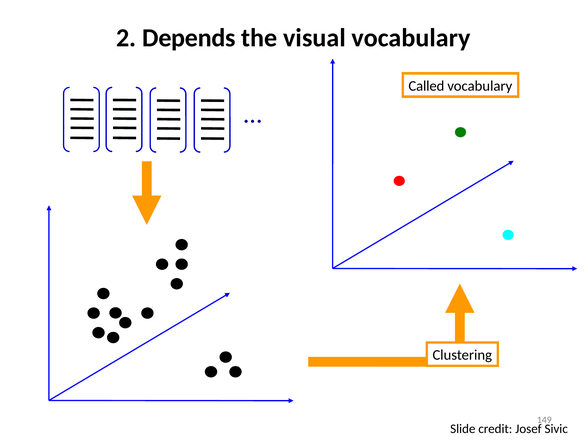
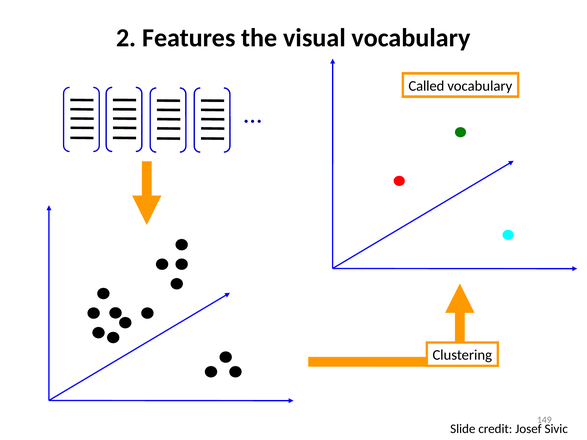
Depends: Depends -> Features
